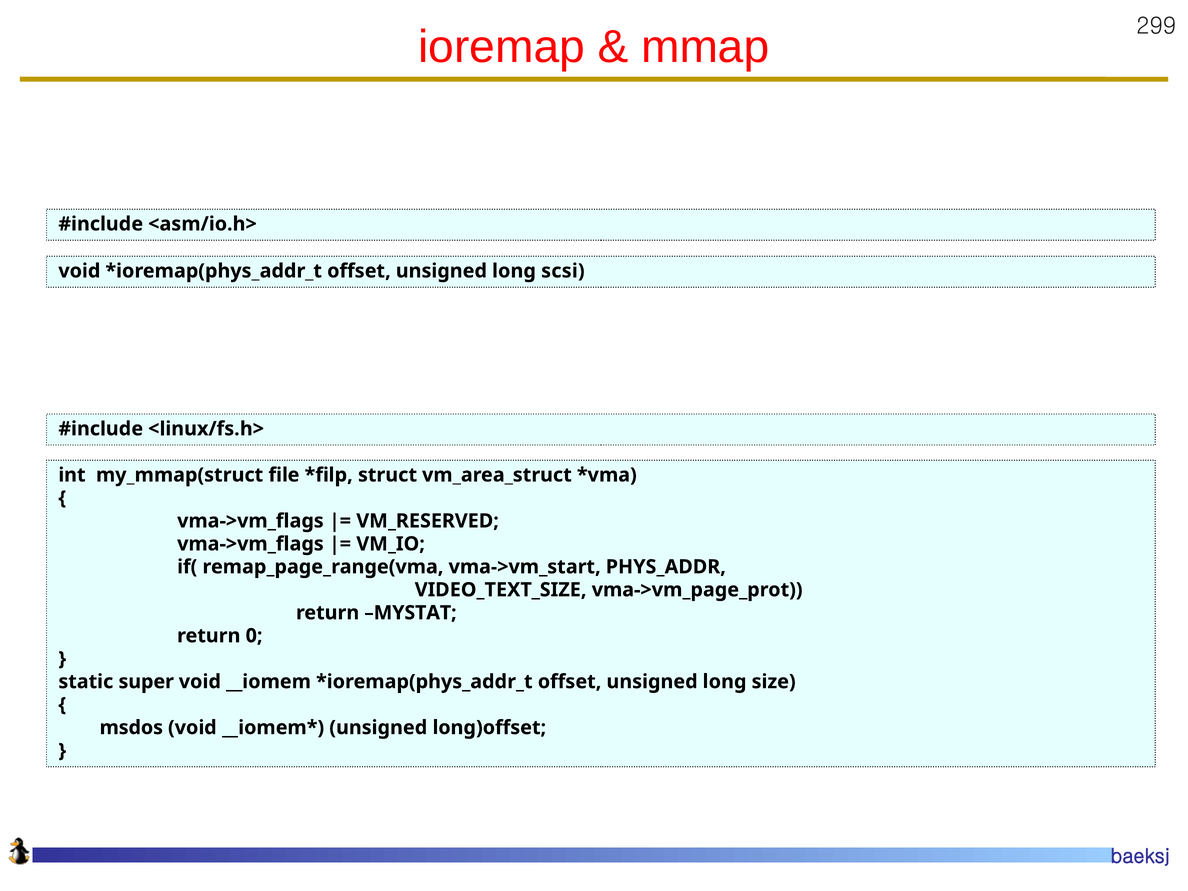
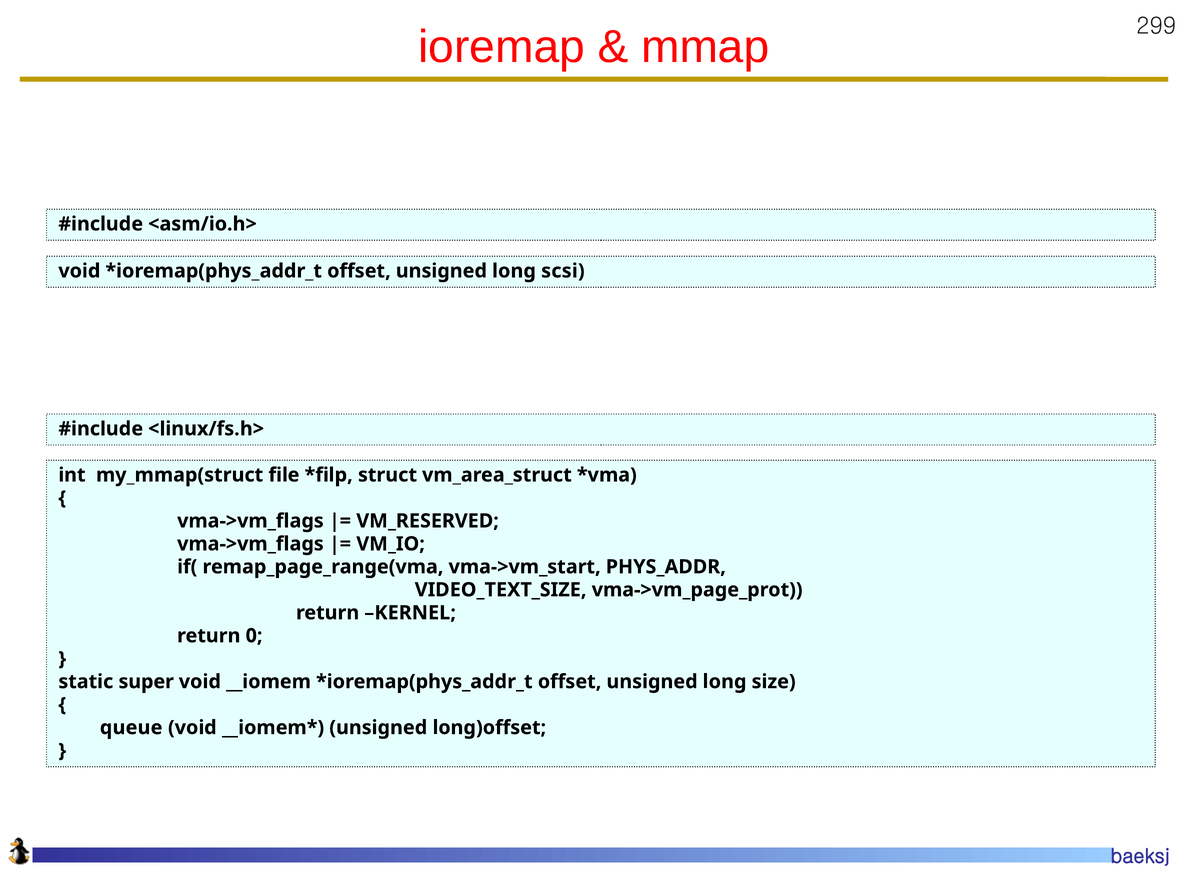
MYSTAT: MYSTAT -> KERNEL
msdos: msdos -> queue
